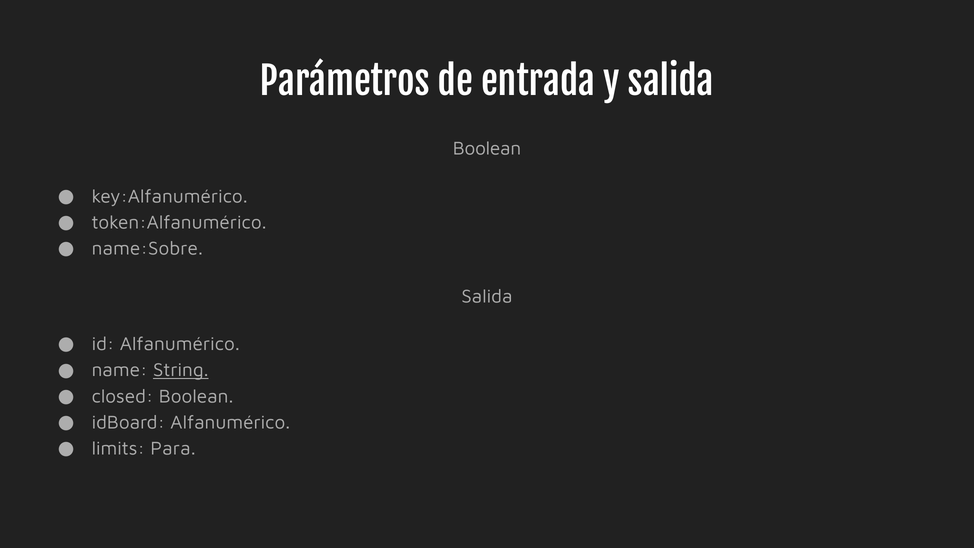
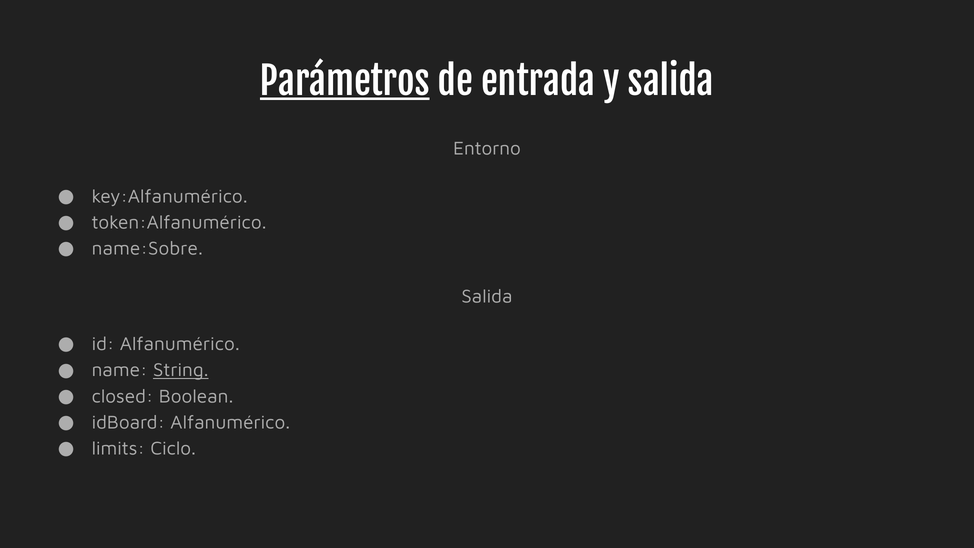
Parámetros underline: none -> present
Boolean at (487, 149): Boolean -> Entorno
Para: Para -> Ciclo
